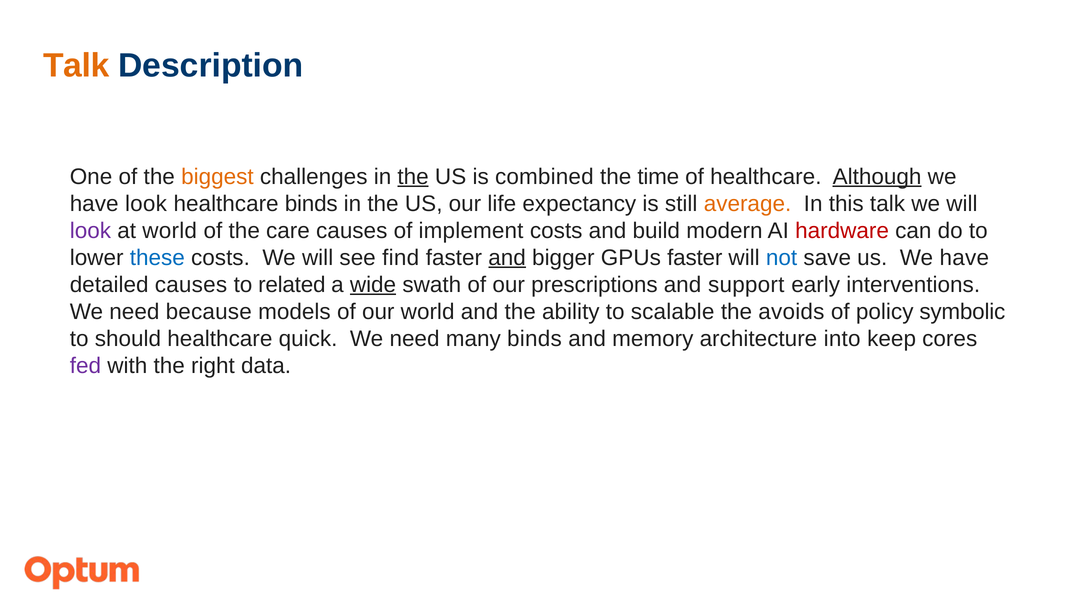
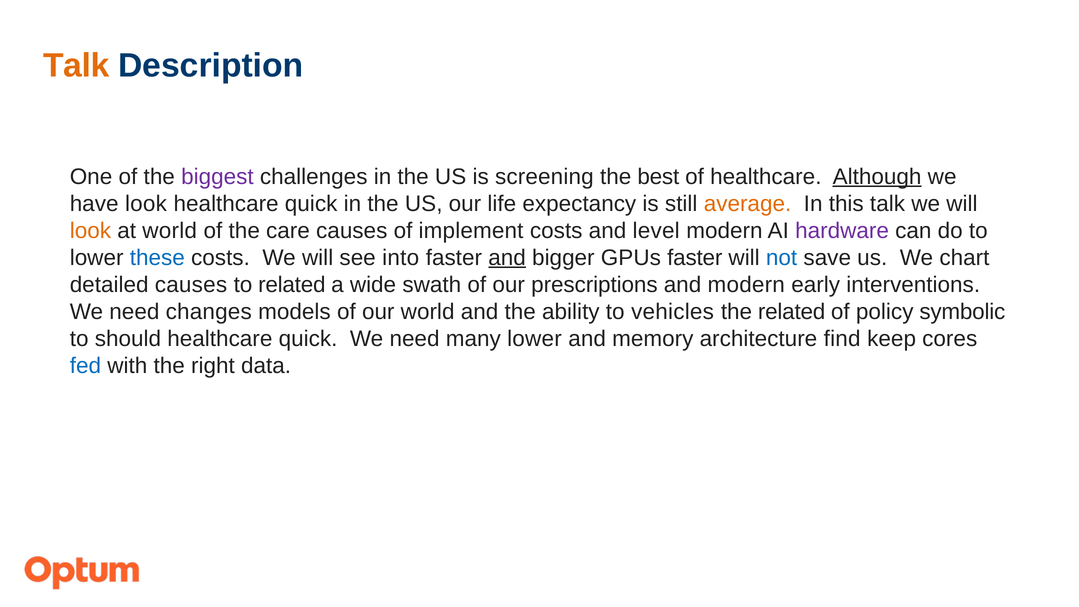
biggest colour: orange -> purple
the at (413, 177) underline: present -> none
combined: combined -> screening
time: time -> best
binds at (311, 204): binds -> quick
look at (90, 231) colour: purple -> orange
build: build -> level
hardware colour: red -> purple
find: find -> into
us We have: have -> chart
wide underline: present -> none
and support: support -> modern
because: because -> changes
scalable: scalable -> vehicles
the avoids: avoids -> related
many binds: binds -> lower
into: into -> find
fed colour: purple -> blue
